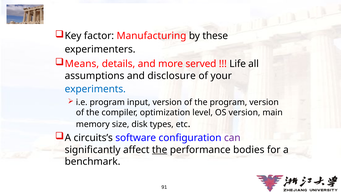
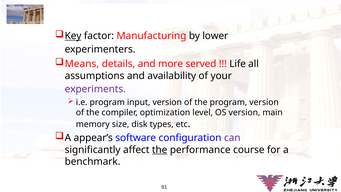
Key underline: none -> present
these: these -> lower
disclosure: disclosure -> availability
experiments colour: blue -> purple
circuits’s: circuits’s -> appear’s
bodies: bodies -> course
